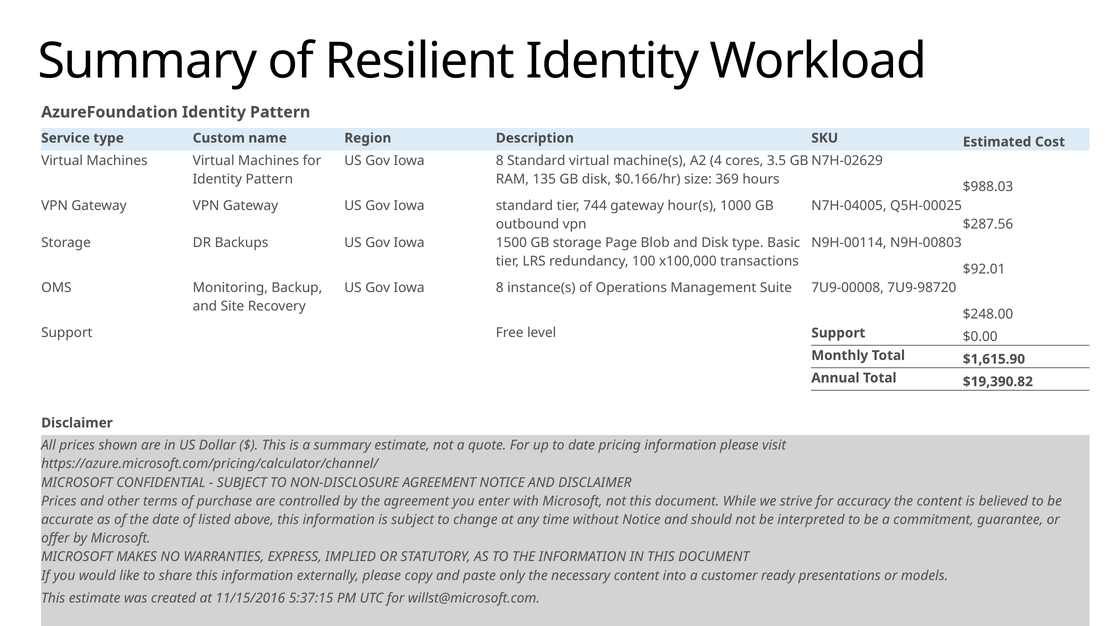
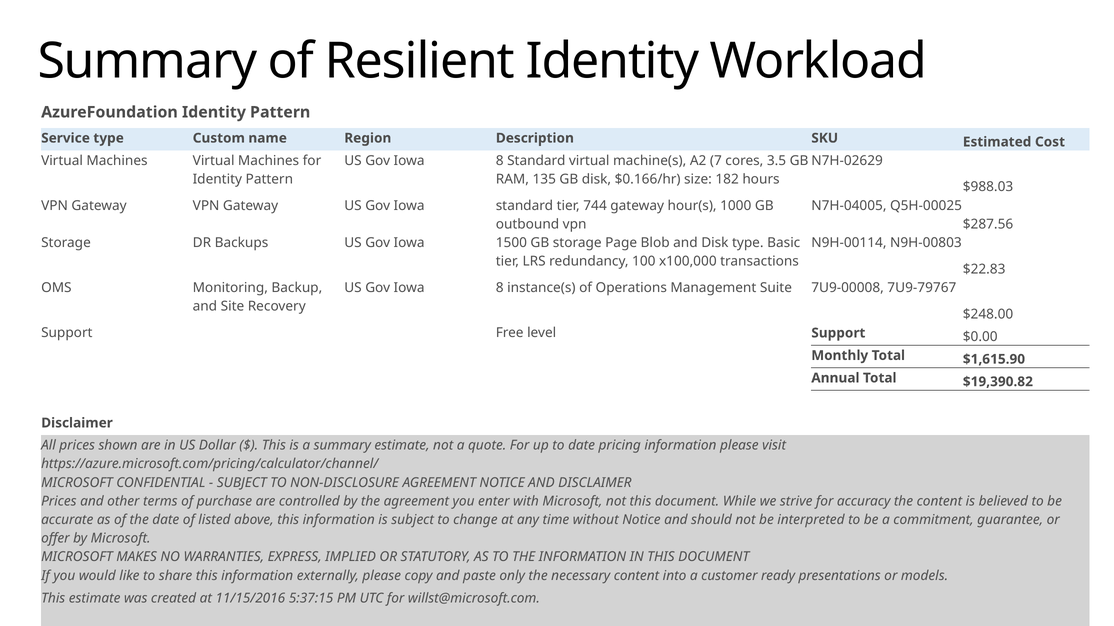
4: 4 -> 7
369: 369 -> 182
$92.01: $92.01 -> $22.83
7U9-98720: 7U9-98720 -> 7U9-79767
